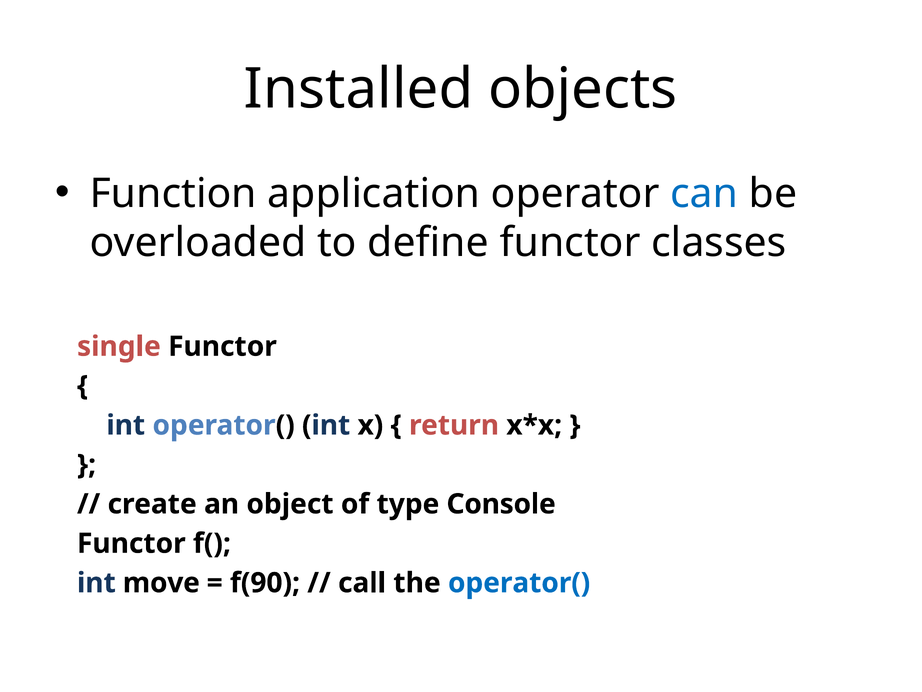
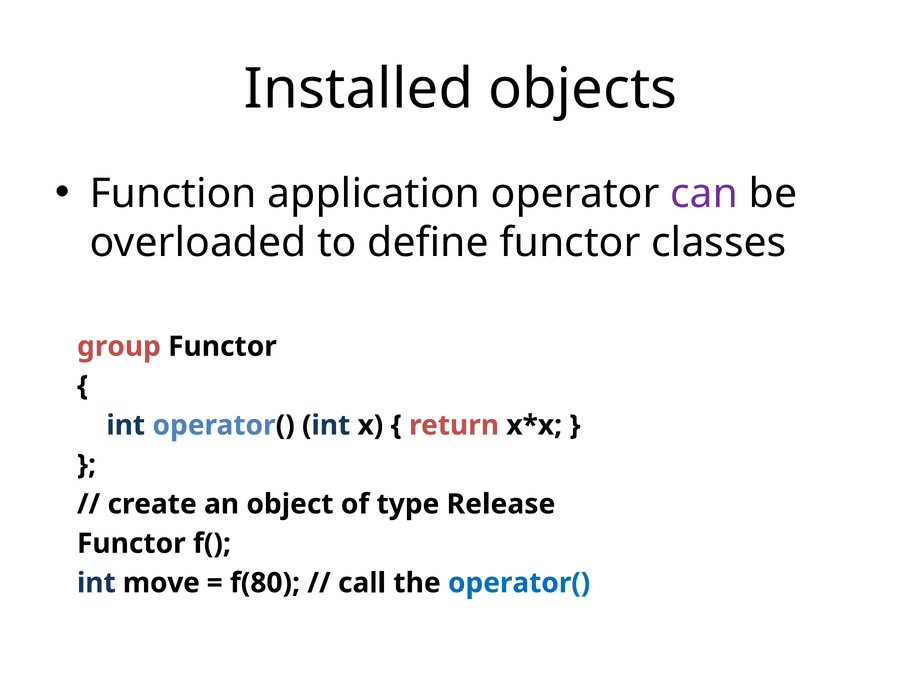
can colour: blue -> purple
single: single -> group
Console: Console -> Release
f(90: f(90 -> f(80
